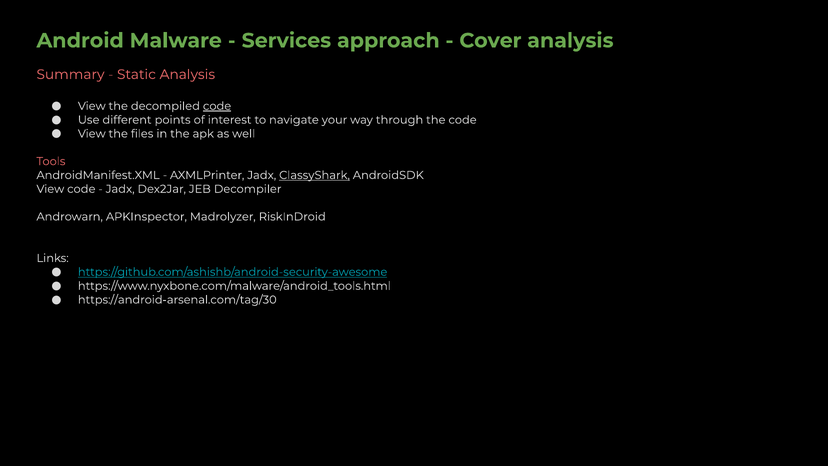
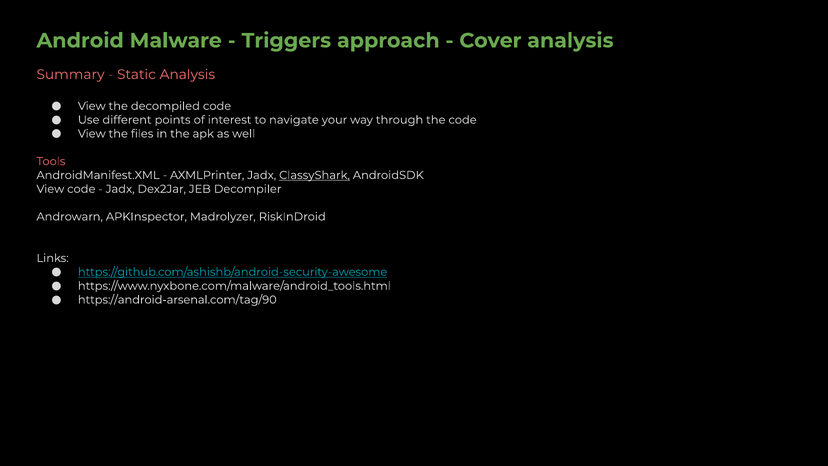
Services: Services -> Triggers
code at (217, 106) underline: present -> none
https://android-arsenal.com/tag/30: https://android-arsenal.com/tag/30 -> https://android-arsenal.com/tag/90
